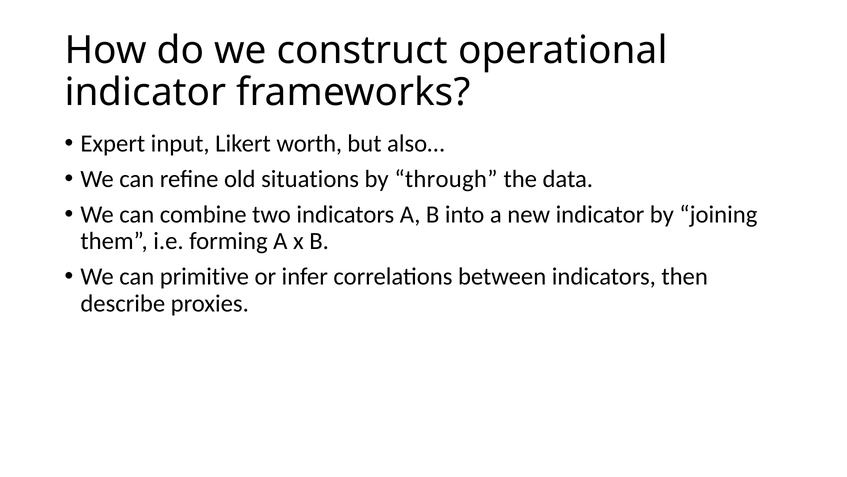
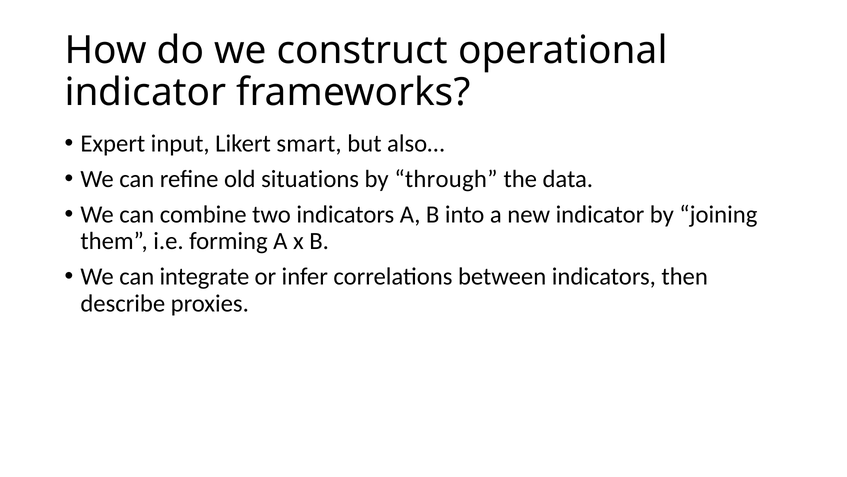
worth: worth -> smart
primitive: primitive -> integrate
